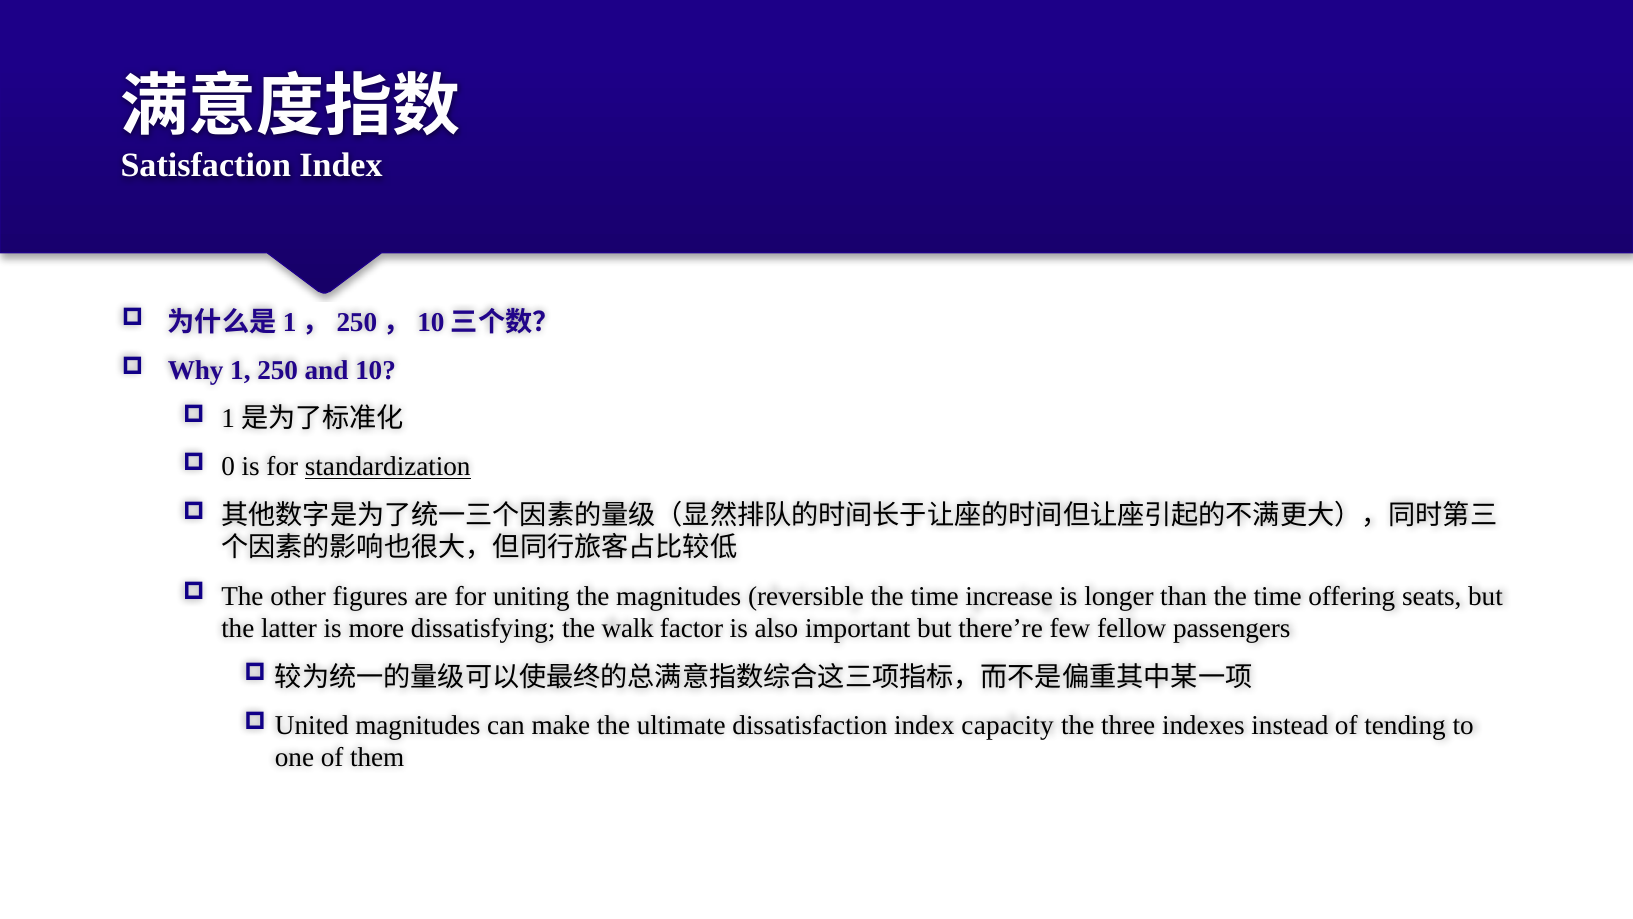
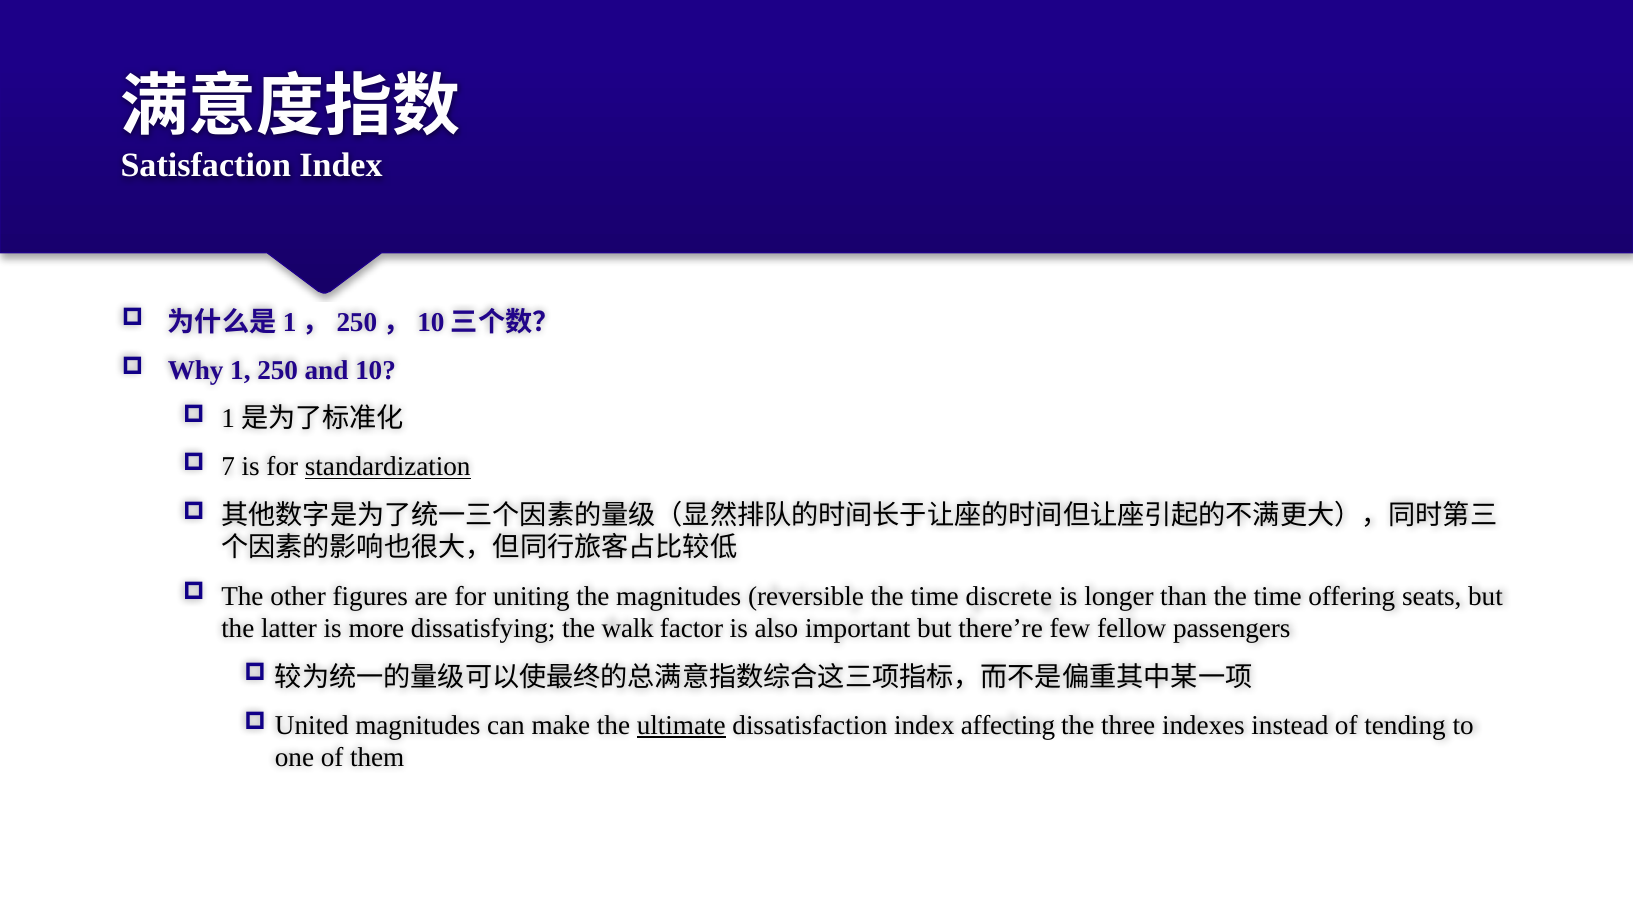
0: 0 -> 7
increase: increase -> discrete
ultimate underline: none -> present
capacity: capacity -> affecting
